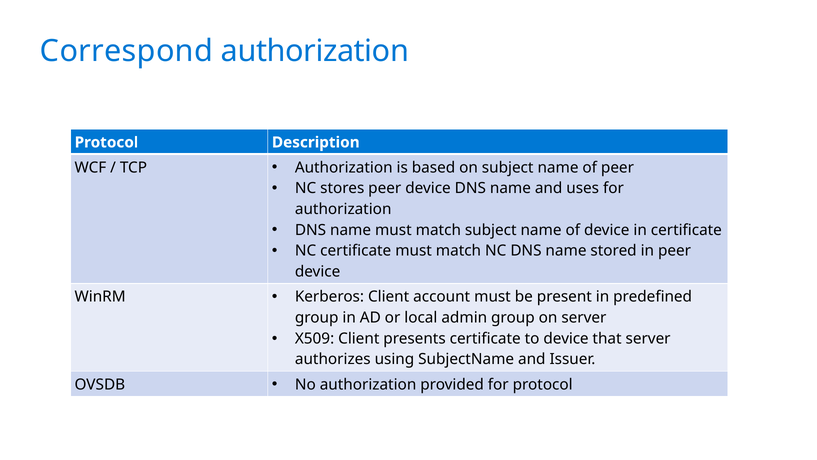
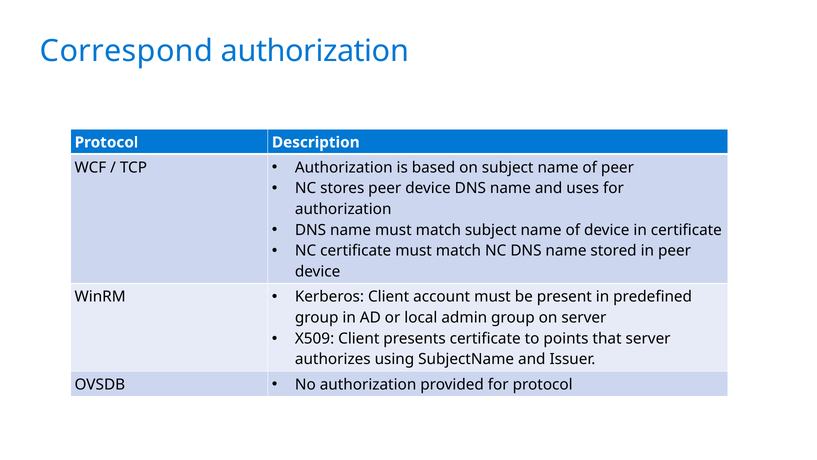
to device: device -> points
